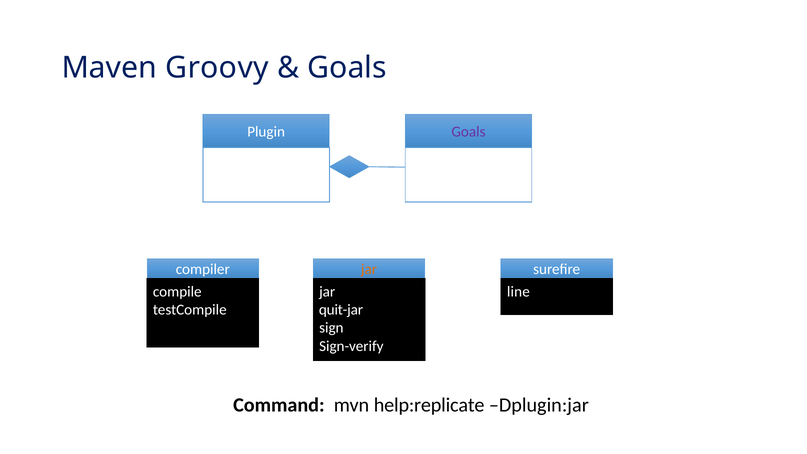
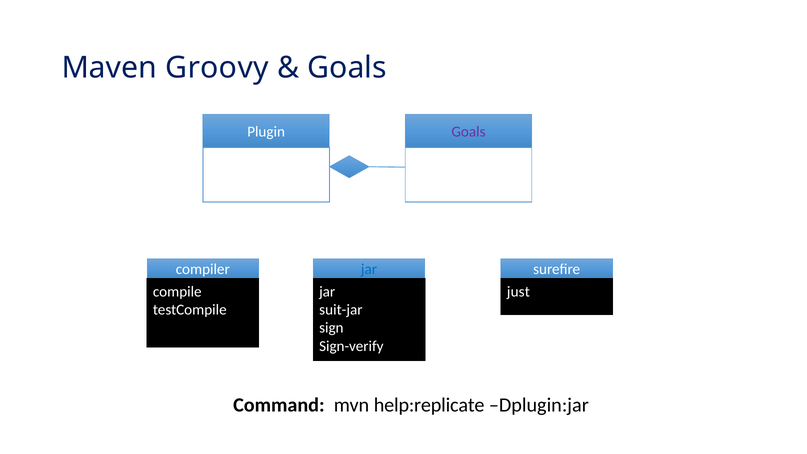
jar at (369, 269) colour: orange -> blue
line: line -> just
quit-jar: quit-jar -> suit-jar
